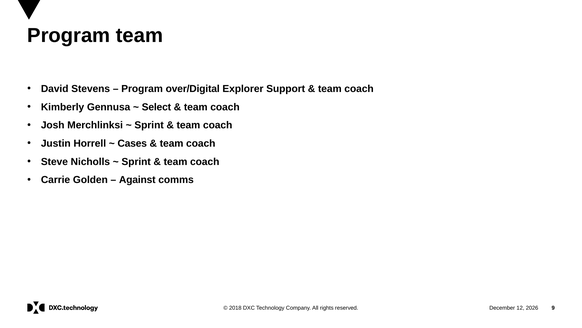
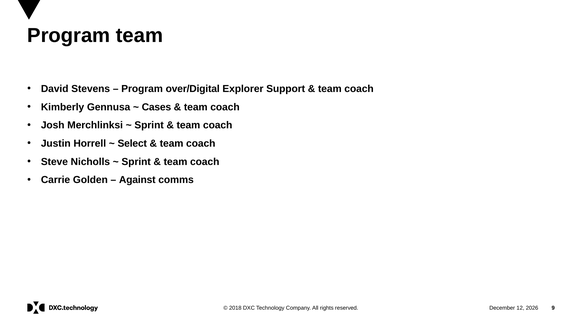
Select: Select -> Cases
Cases: Cases -> Select
